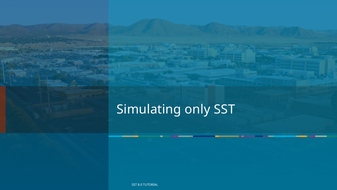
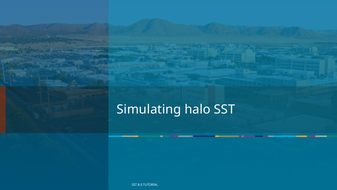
only: only -> halo
